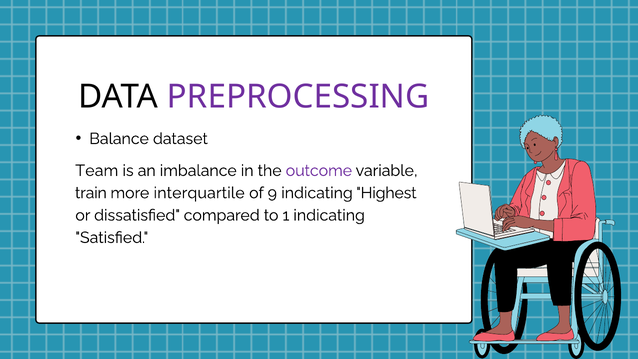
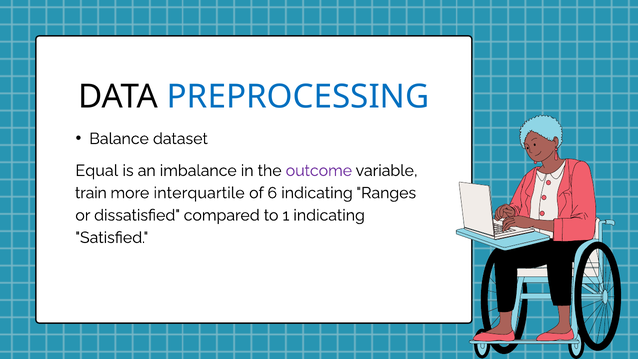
PREPROCESSING colour: purple -> blue
Team: Team -> Equal
9: 9 -> 6
Highest: Highest -> Ranges
